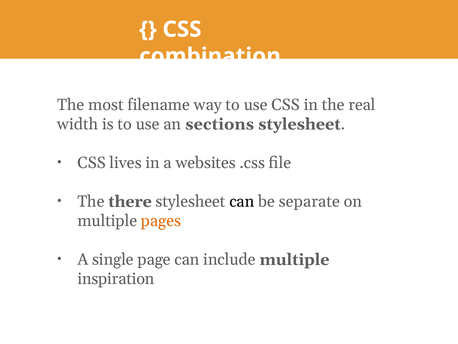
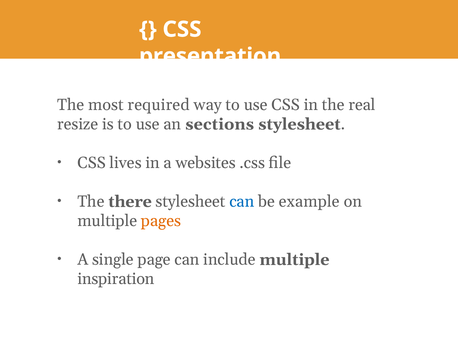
combination: combination -> presentation
filename: filename -> required
width: width -> resize
can at (242, 201) colour: black -> blue
separate: separate -> example
